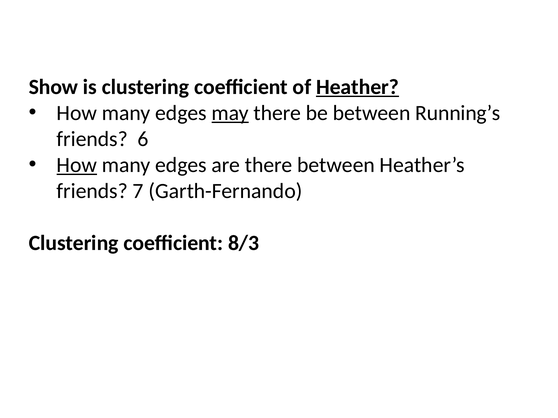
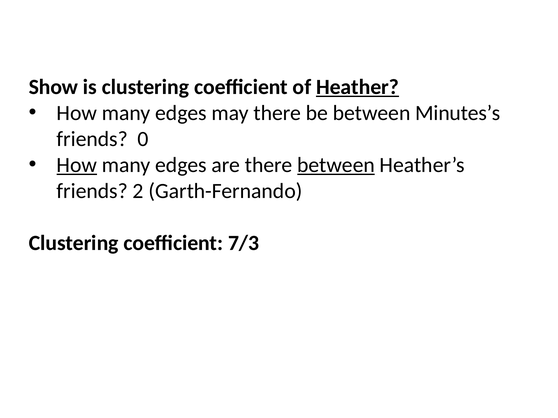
may underline: present -> none
Running’s: Running’s -> Minutes’s
6: 6 -> 0
between at (336, 165) underline: none -> present
7: 7 -> 2
8/3: 8/3 -> 7/3
